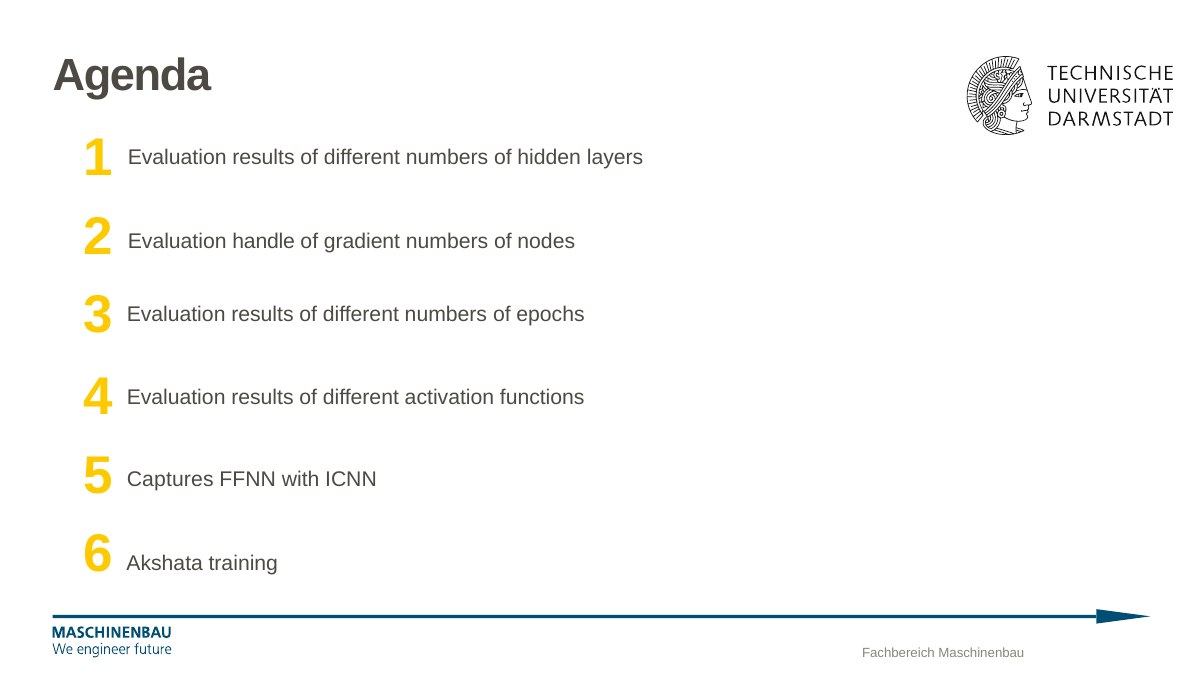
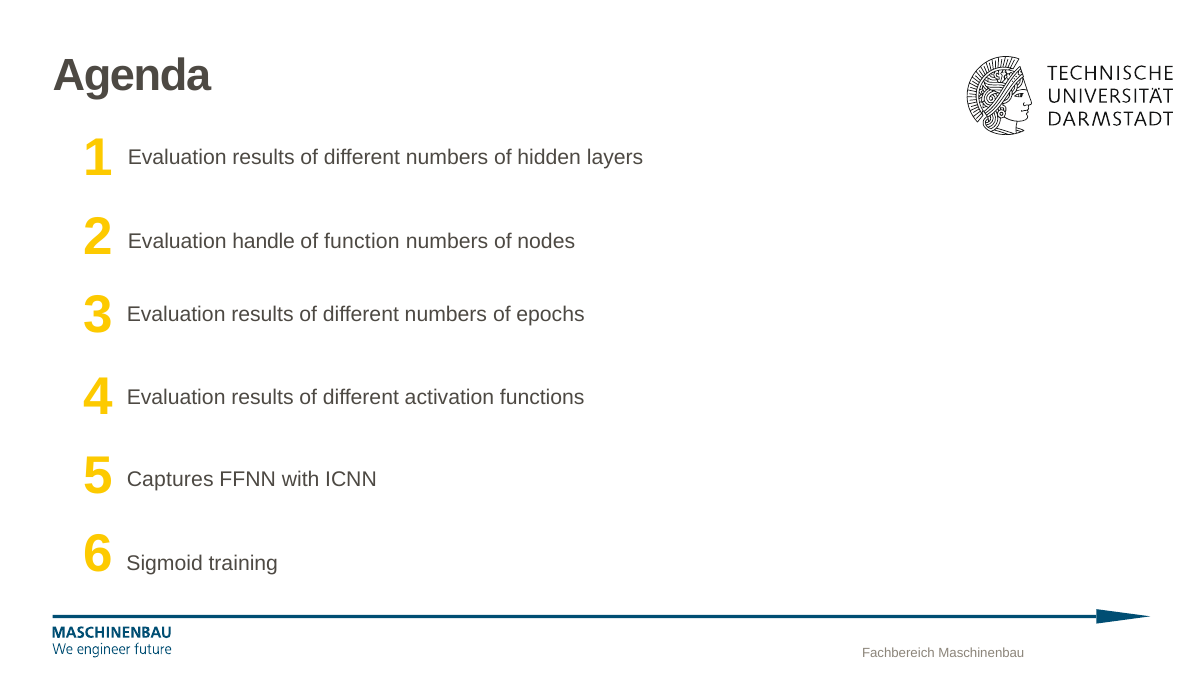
gradient: gradient -> function
Akshata: Akshata -> Sigmoid
